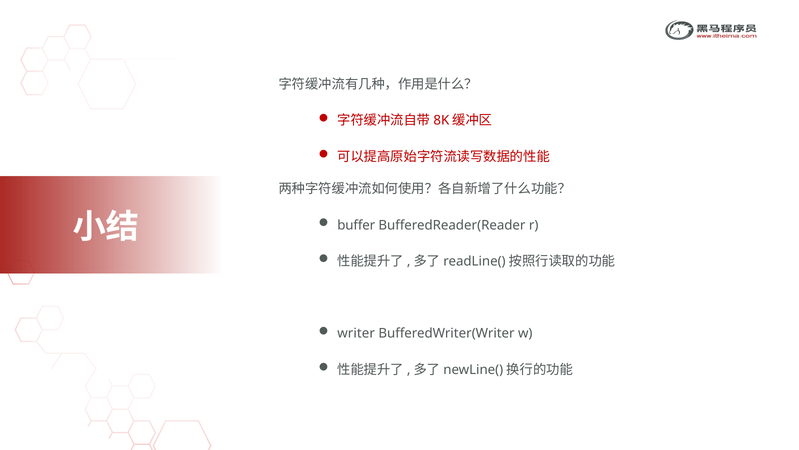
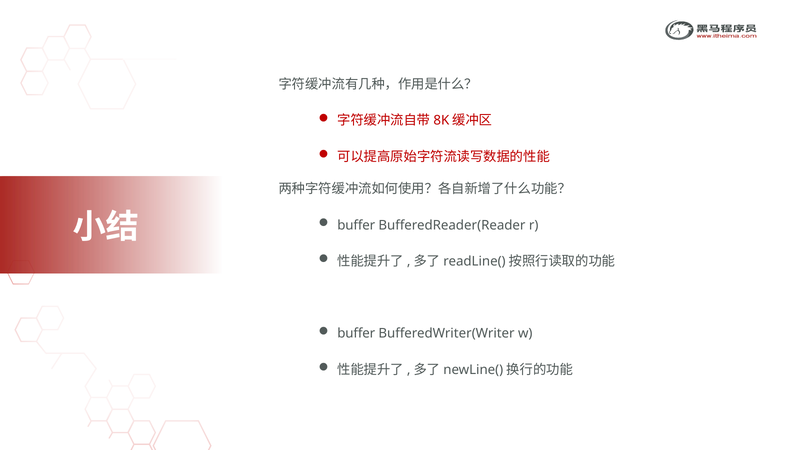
writer at (356, 333): writer -> buffer
